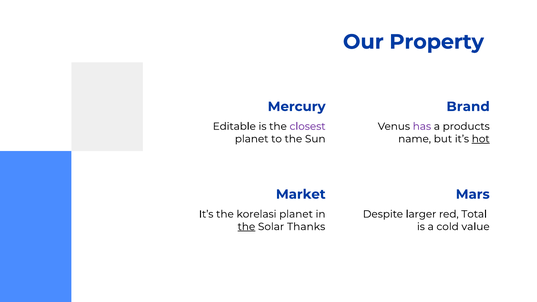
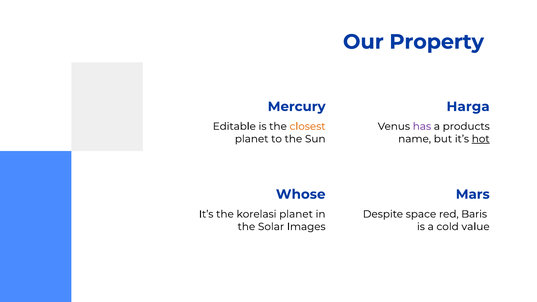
Brand: Brand -> Harga
closest colour: purple -> orange
Market: Market -> Whose
larger: larger -> space
Total: Total -> Baris
the at (246, 227) underline: present -> none
Thanks: Thanks -> Images
